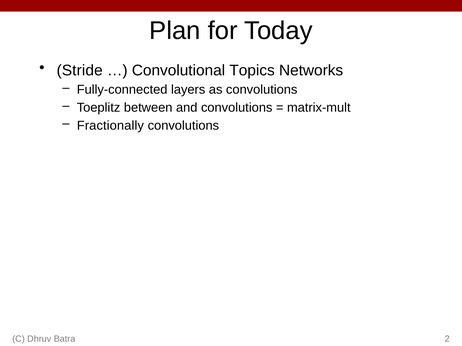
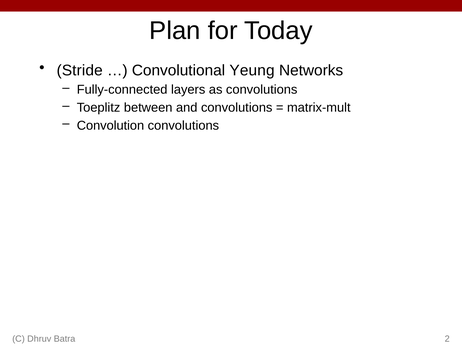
Topics: Topics -> Yeung
Fractionally: Fractionally -> Convolution
